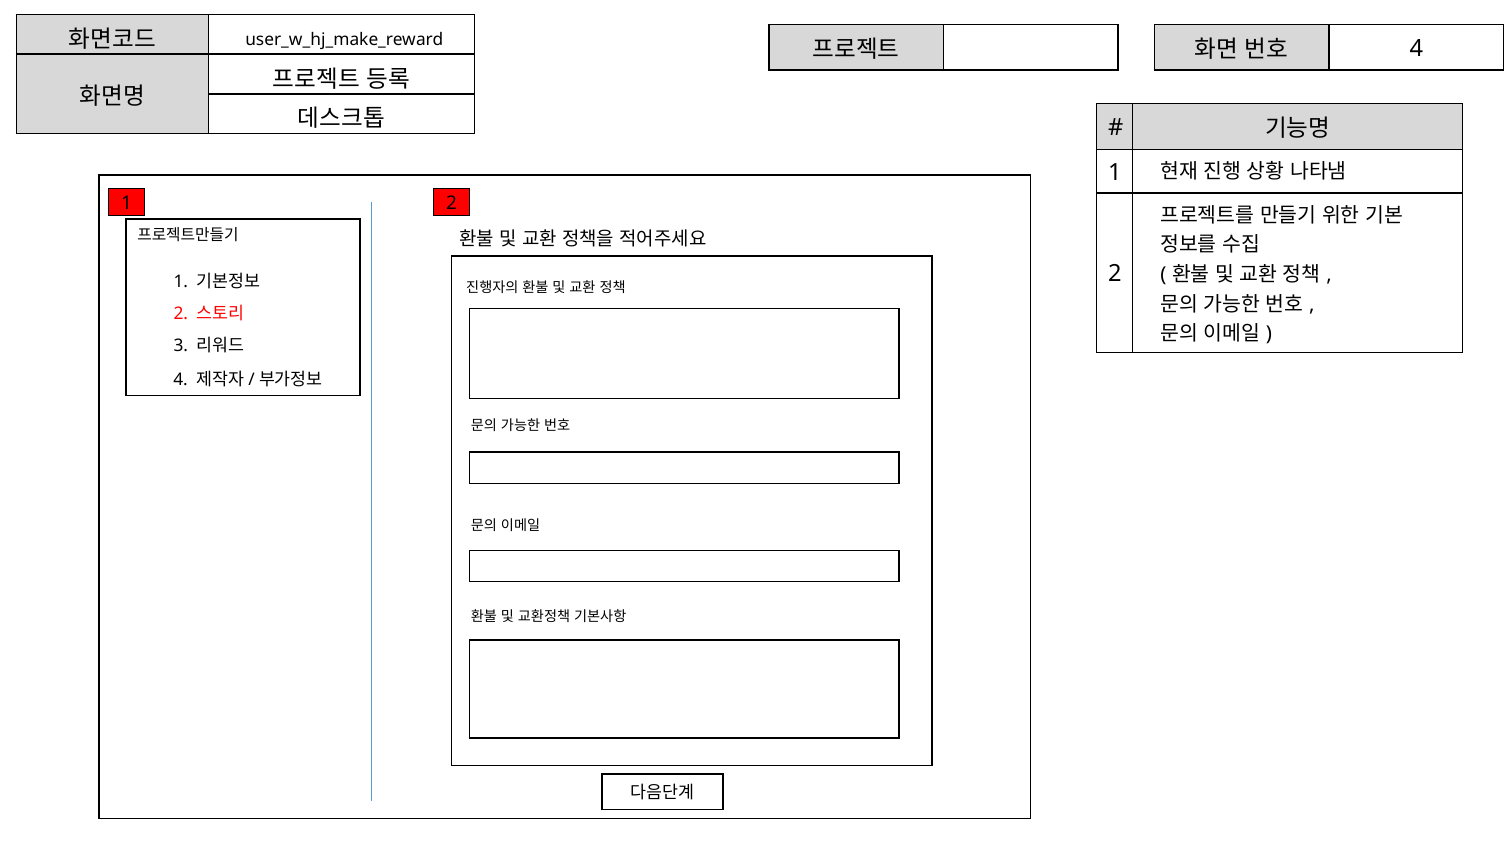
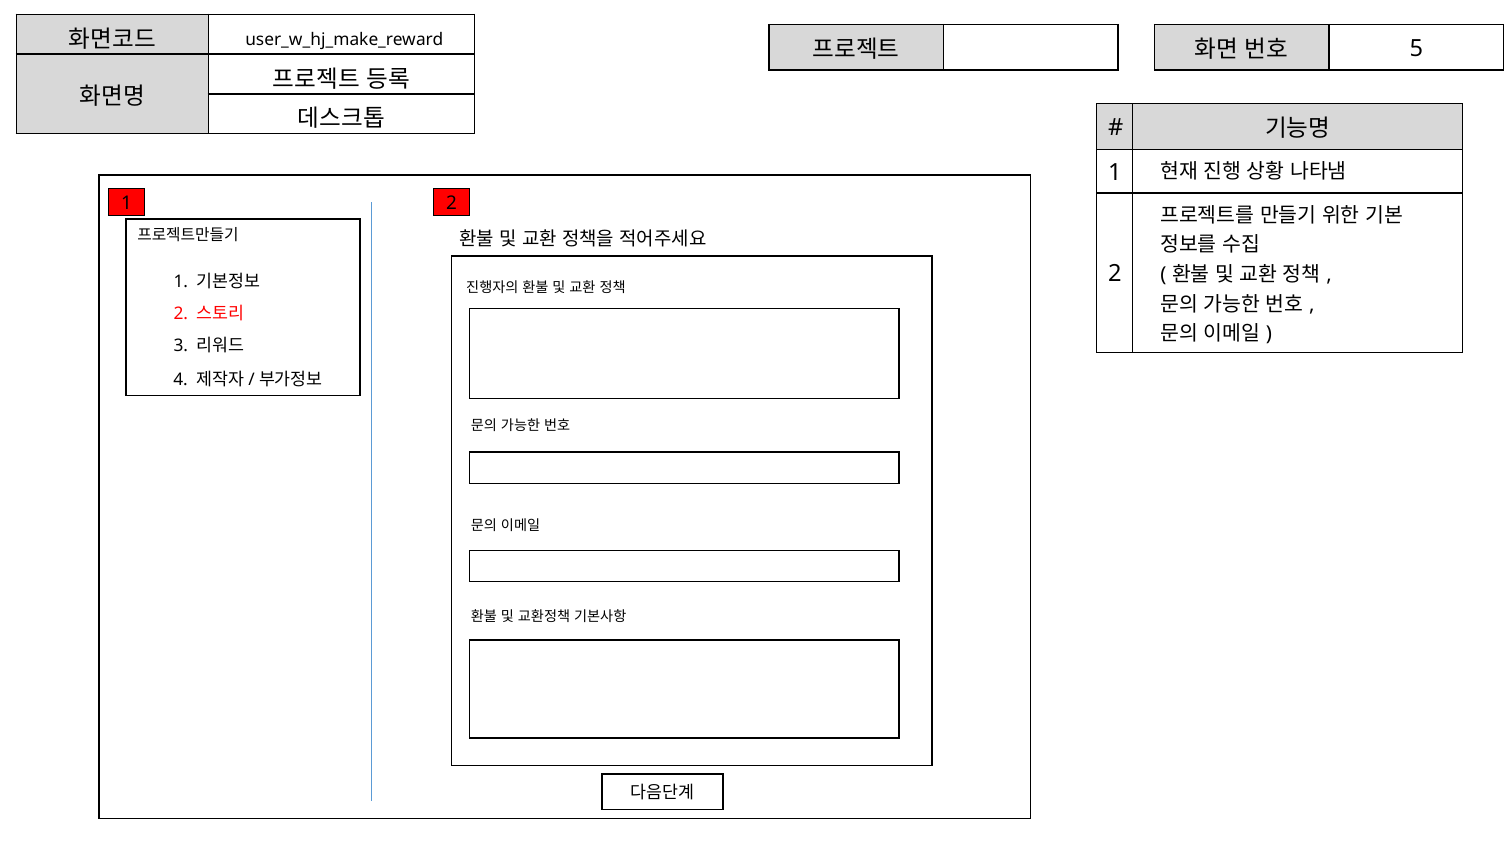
4 at (1416, 49): 4 -> 5
